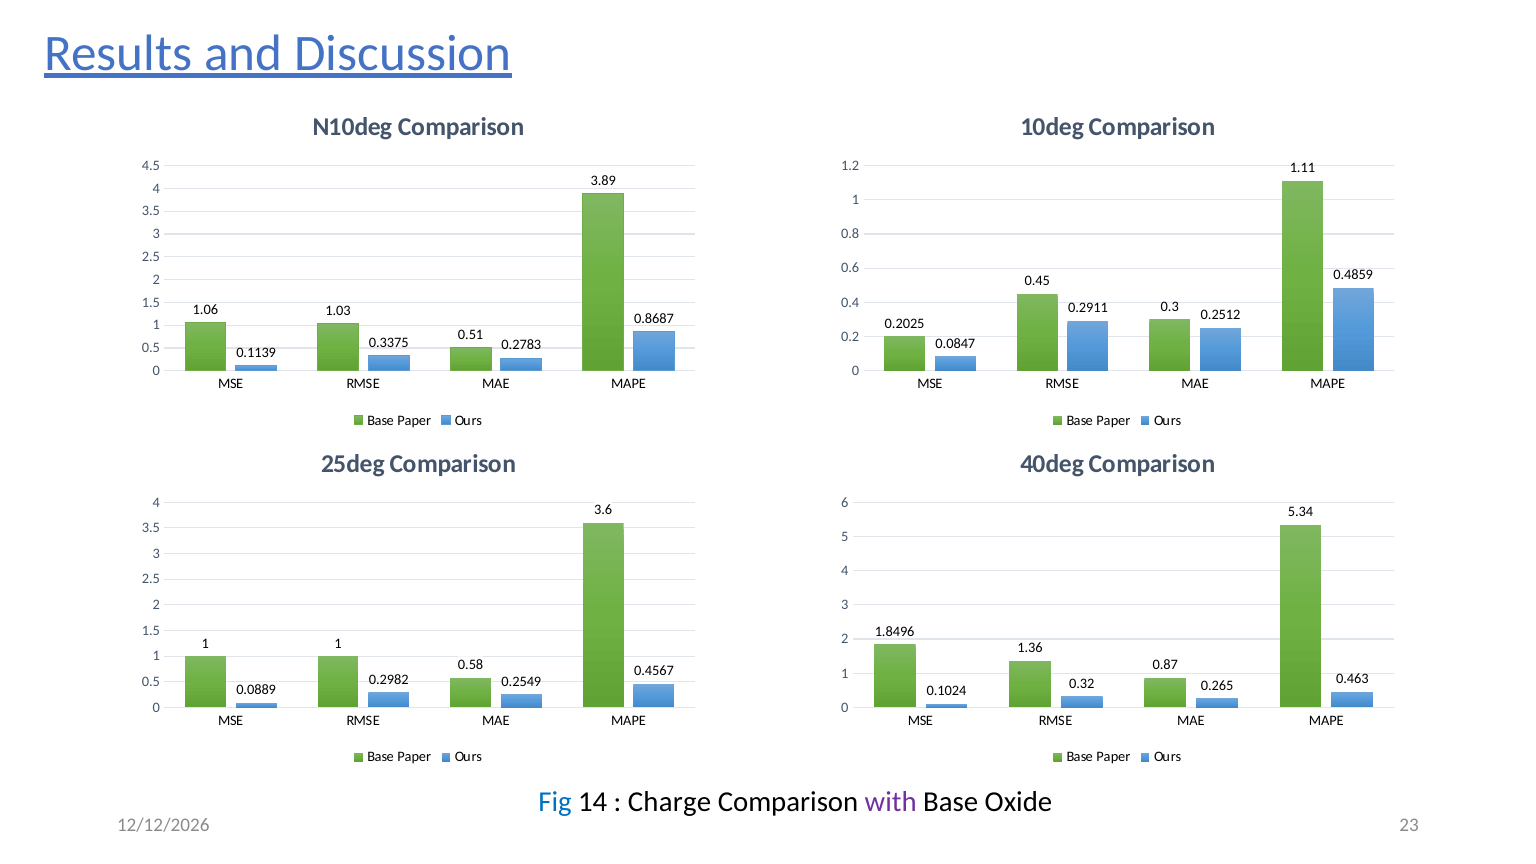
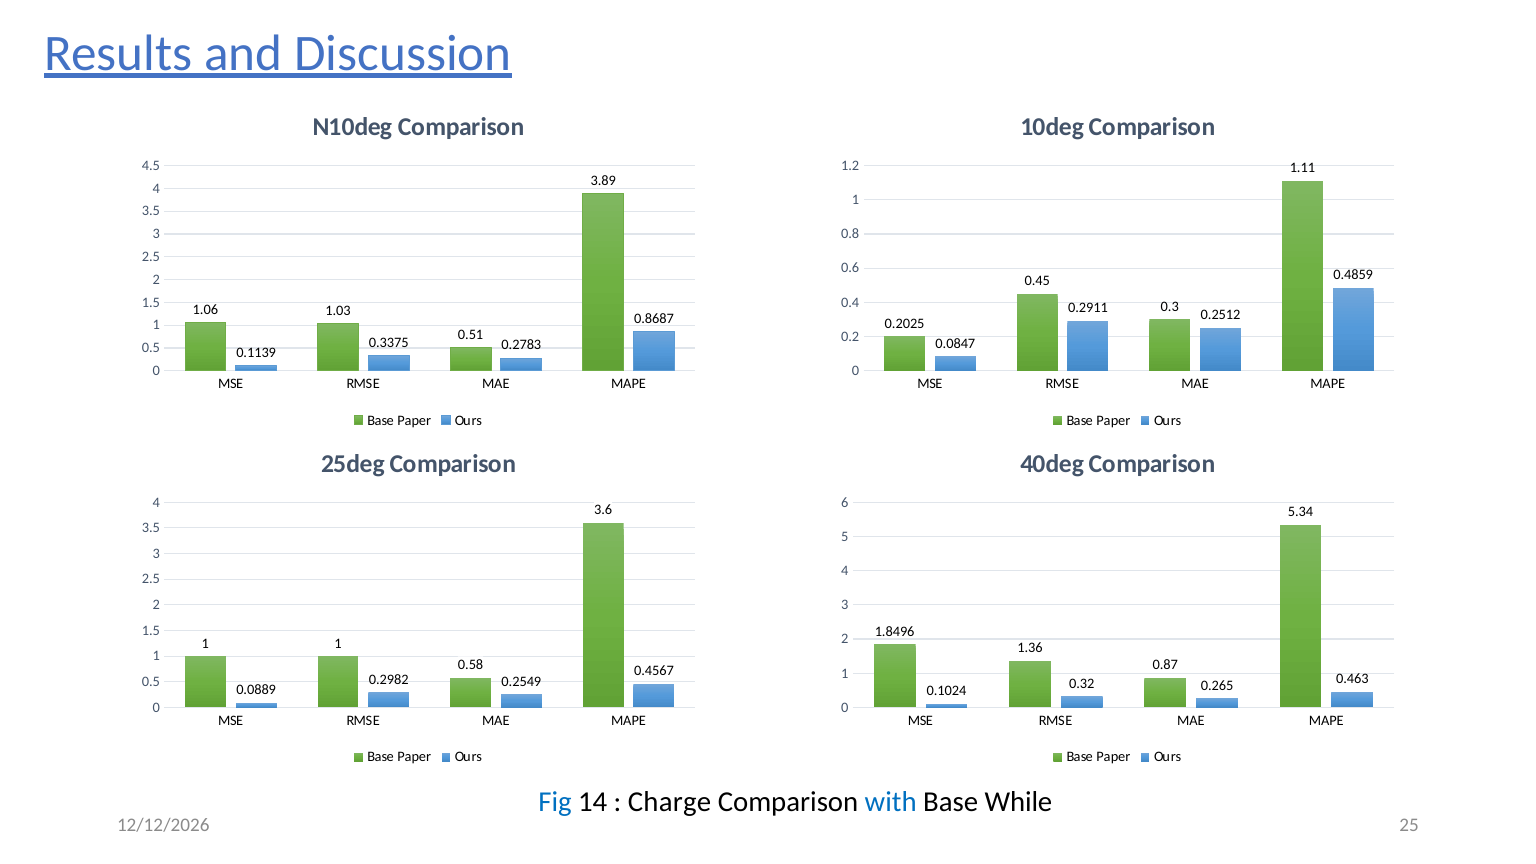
with colour: purple -> blue
Oxide: Oxide -> While
23: 23 -> 25
